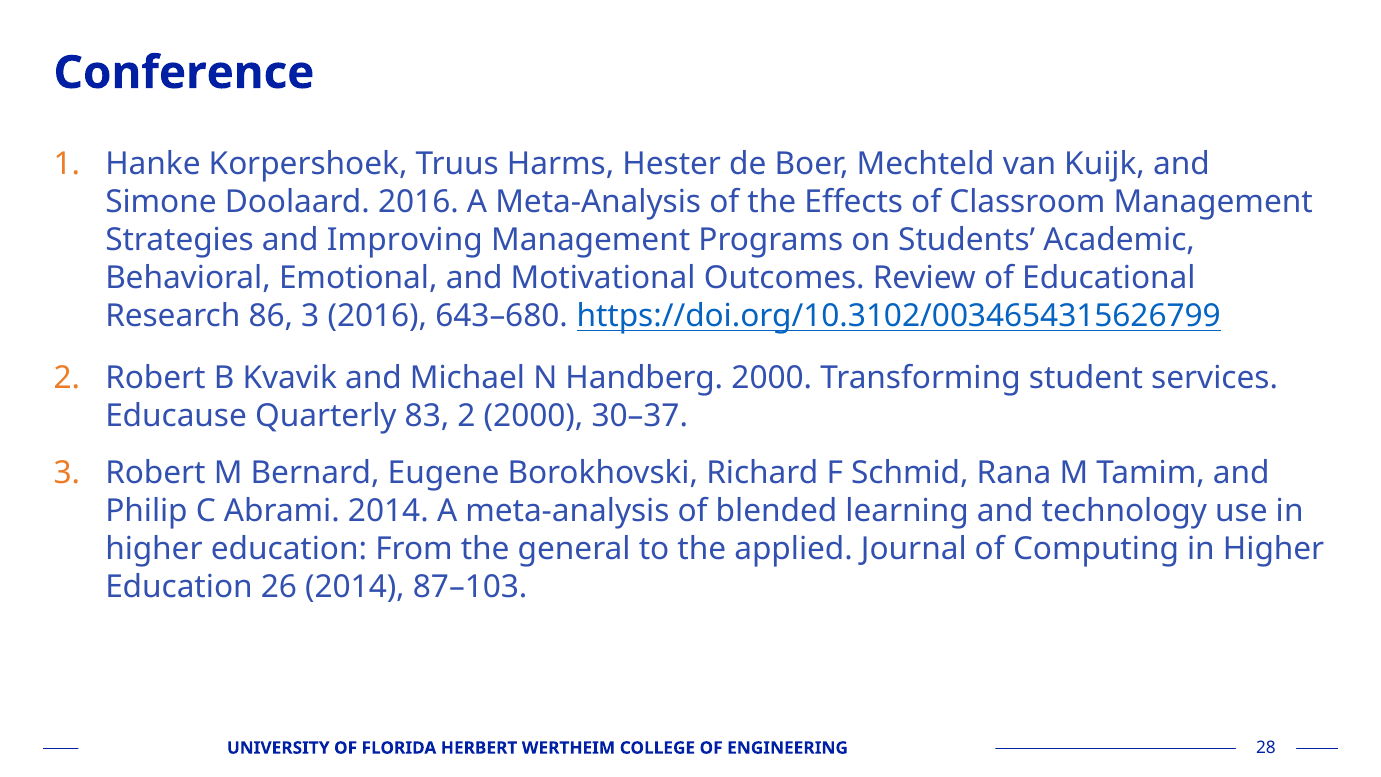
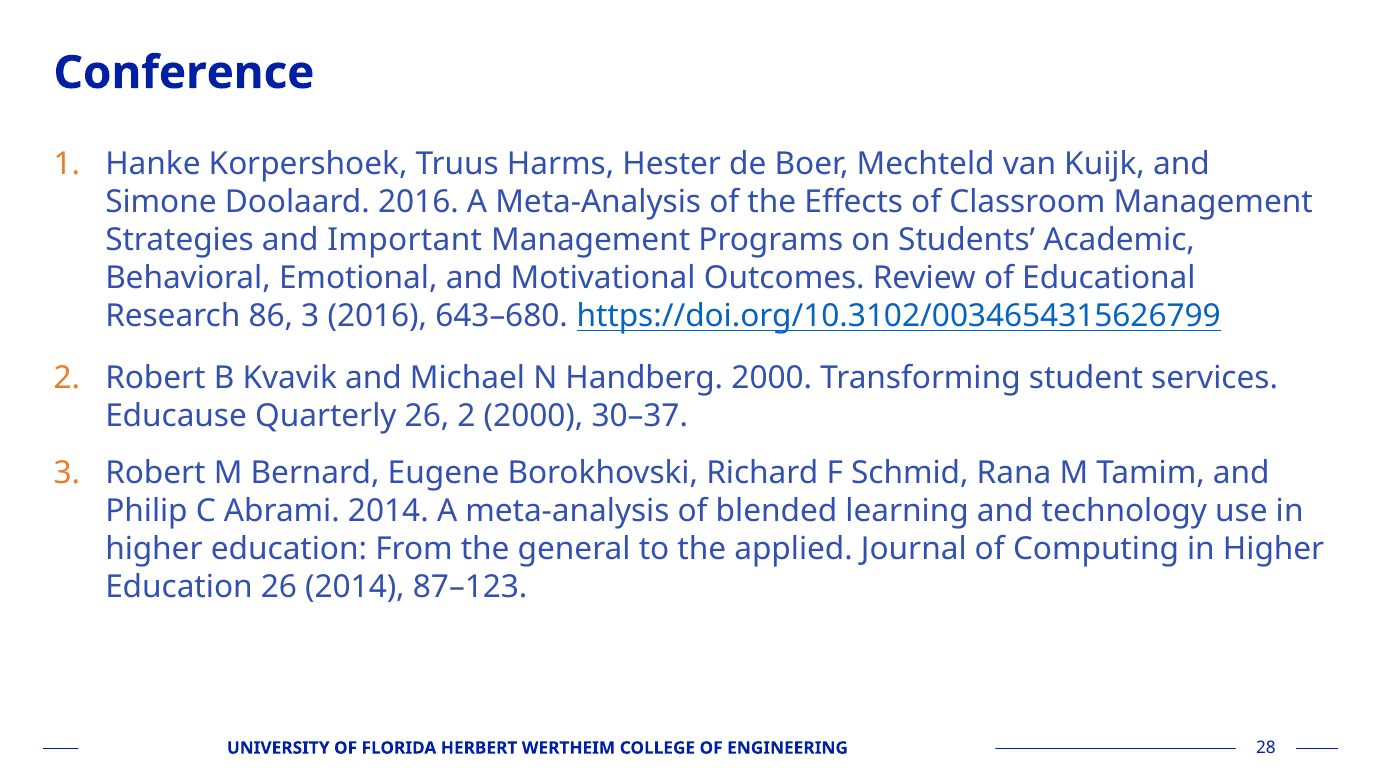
Improving: Improving -> Important
Quarterly 83: 83 -> 26
87–103: 87–103 -> 87–123
